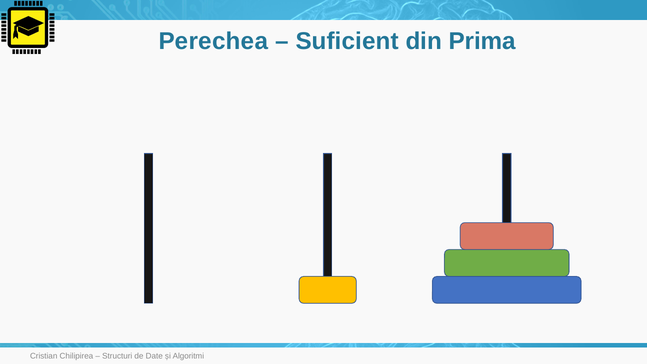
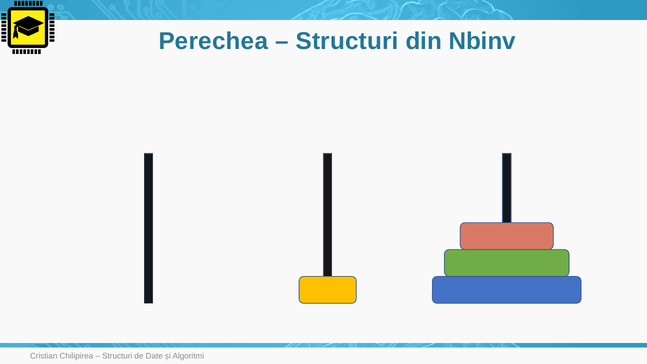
Suficient at (347, 41): Suficient -> Structuri
Prima: Prima -> Nbinv
